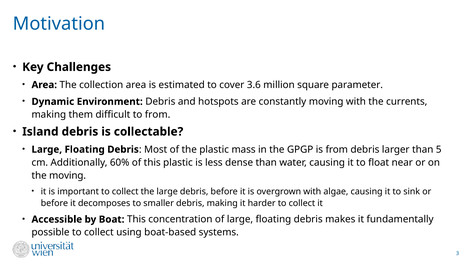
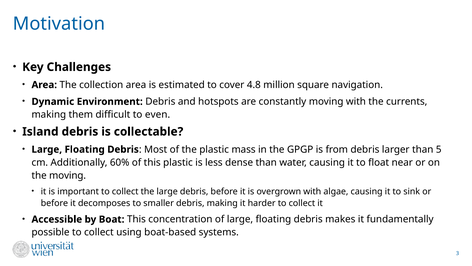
3.6: 3.6 -> 4.8
parameter: parameter -> navigation
to from: from -> even
